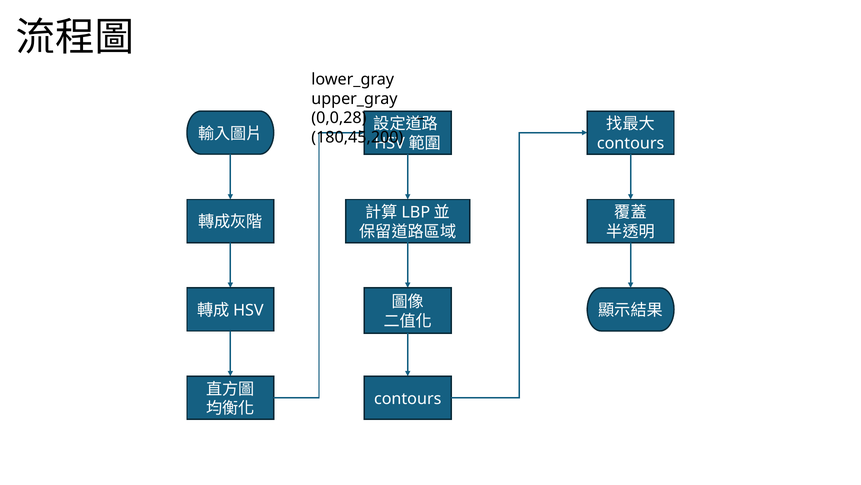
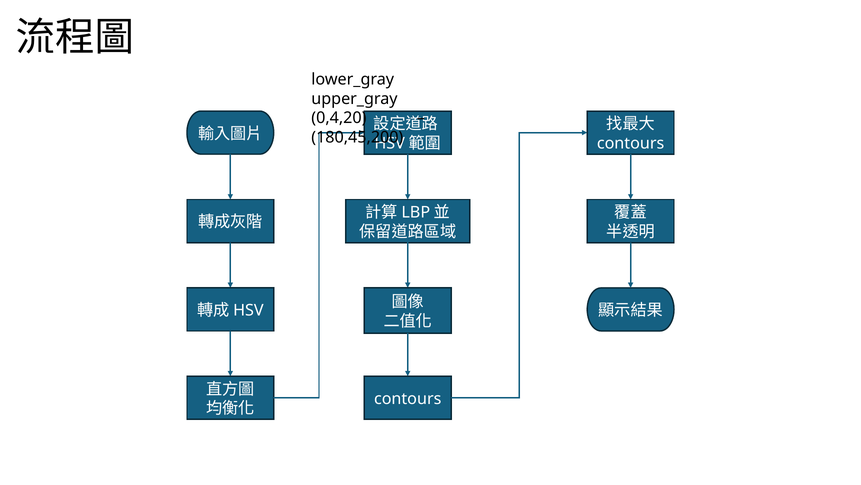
0,0,28: 0,0,28 -> 0,4,20
